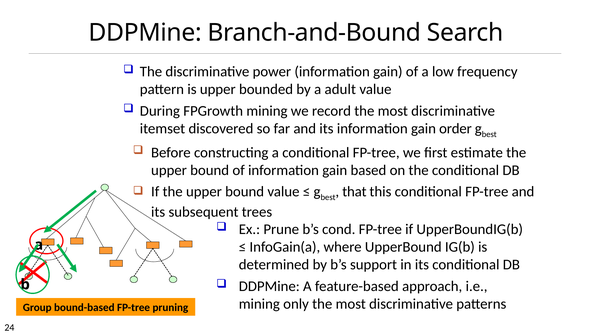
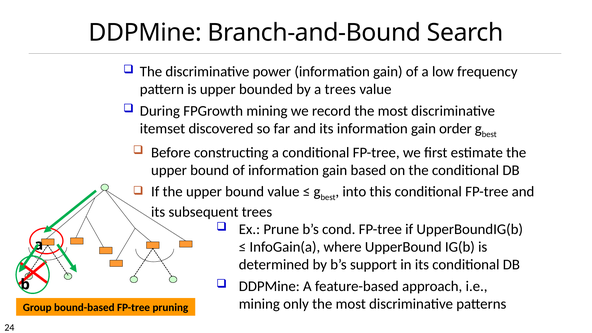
a adult: adult -> trees
that: that -> into
